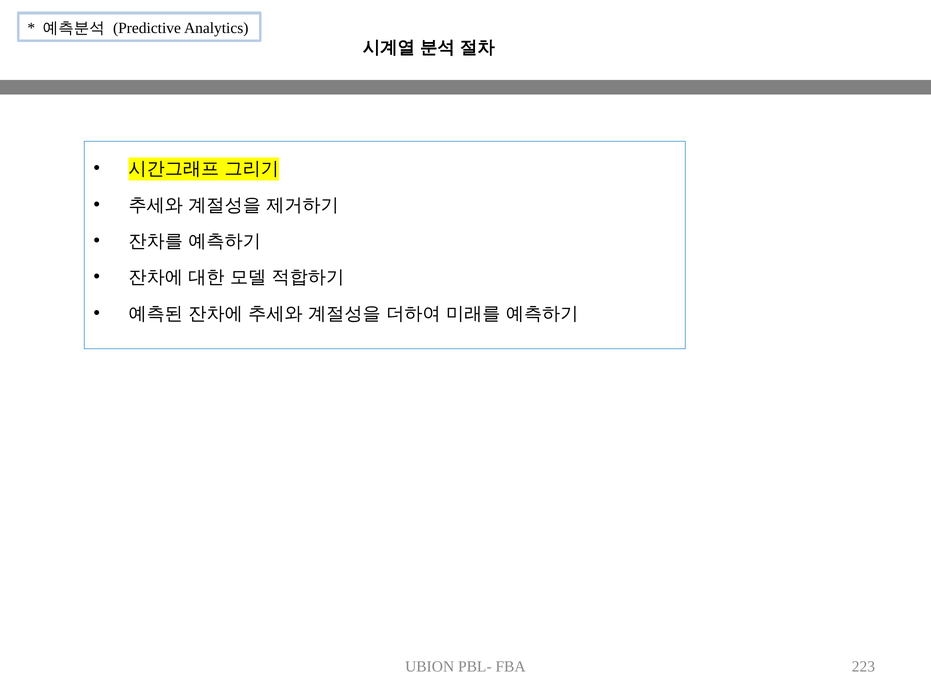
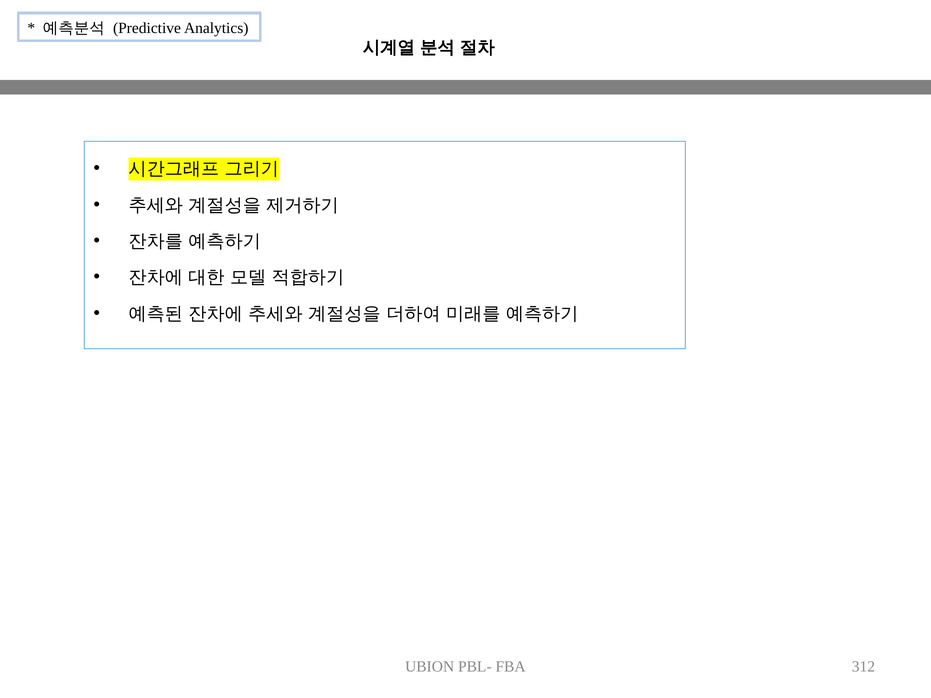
223: 223 -> 312
